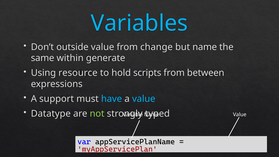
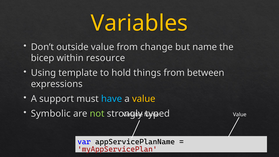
Variables colour: light blue -> yellow
same: same -> bicep
generate: generate -> resource
resource: resource -> template
scripts: scripts -> things
value at (144, 99) colour: light blue -> yellow
Datatype: Datatype -> Symbolic
